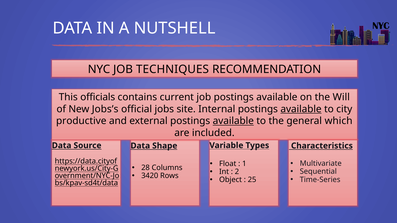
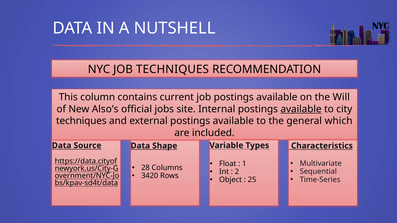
officials: officials -> column
Jobs’s: Jobs’s -> Also’s
productive at (81, 121): productive -> techniques
available at (233, 121) underline: present -> none
